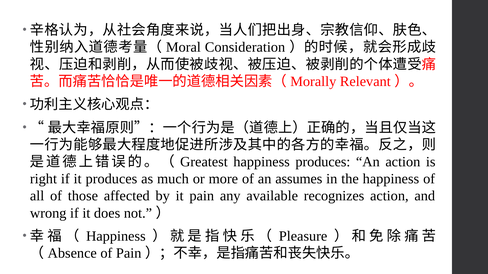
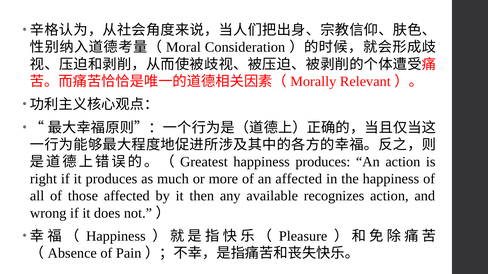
an assumes: assumes -> affected
it pain: pain -> then
